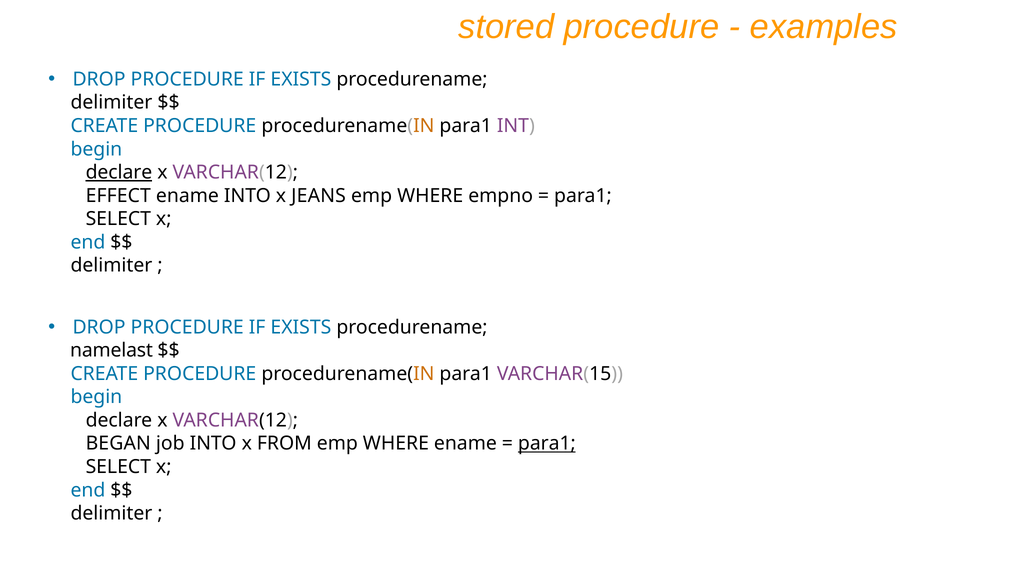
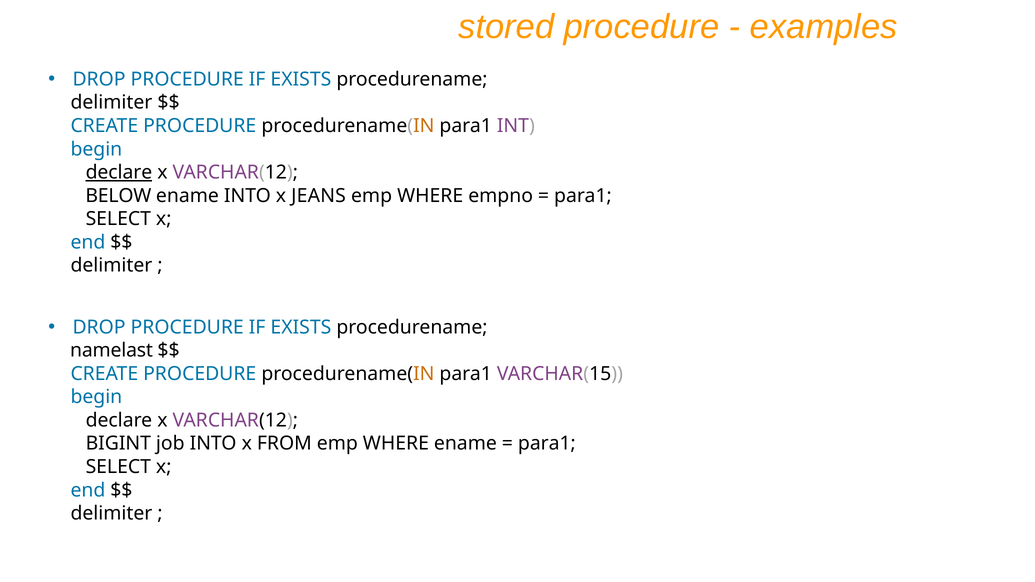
EFFECT: EFFECT -> BELOW
BEGAN: BEGAN -> BIGINT
para1 at (547, 444) underline: present -> none
